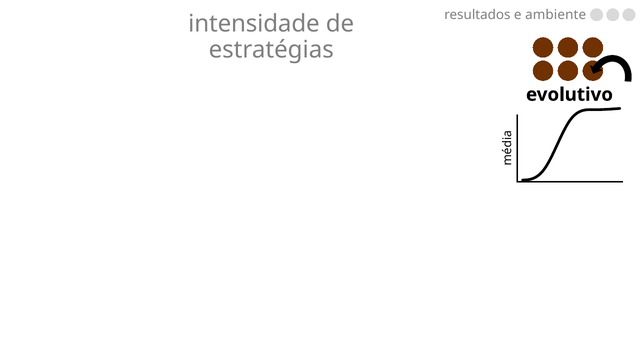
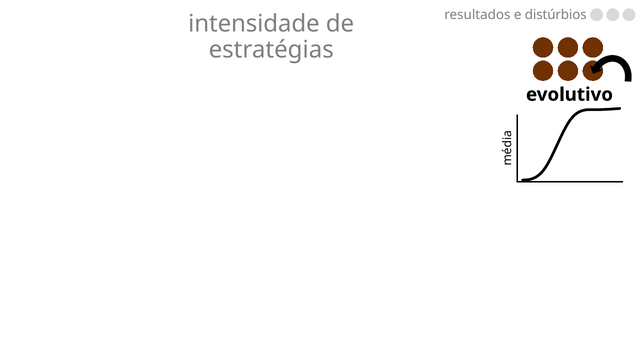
ambiente: ambiente -> distúrbios
